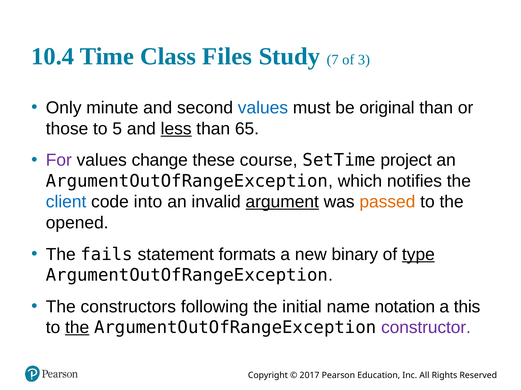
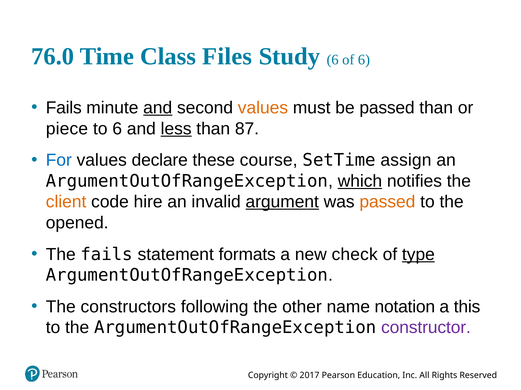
10.4: 10.4 -> 76.0
Study 7: 7 -> 6
of 3: 3 -> 6
Only at (64, 108): Only -> Fails
and at (158, 108) underline: none -> present
values at (263, 108) colour: blue -> orange
be original: original -> passed
those: those -> piece
to 5: 5 -> 6
65: 65 -> 87
For colour: purple -> blue
change: change -> declare
project: project -> assign
which underline: none -> present
client colour: blue -> orange
into: into -> hire
binary: binary -> check
initial: initial -> other
the at (77, 328) underline: present -> none
